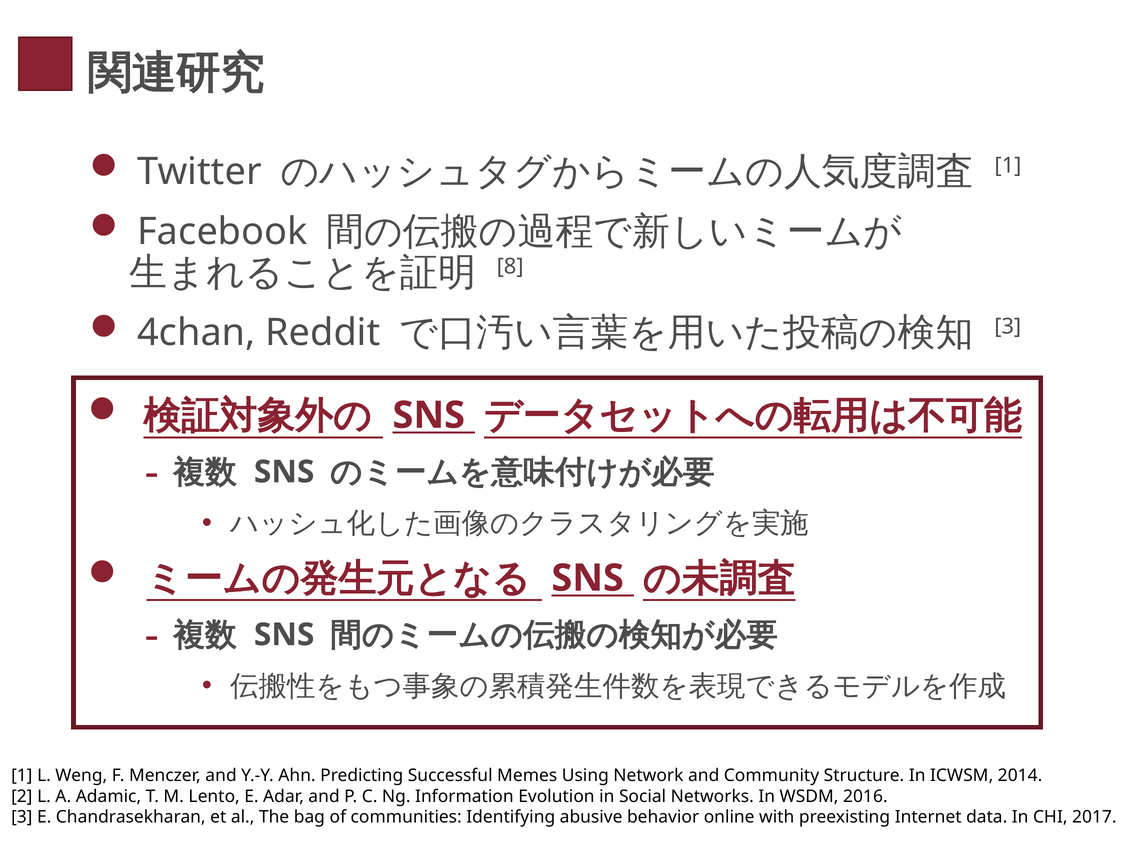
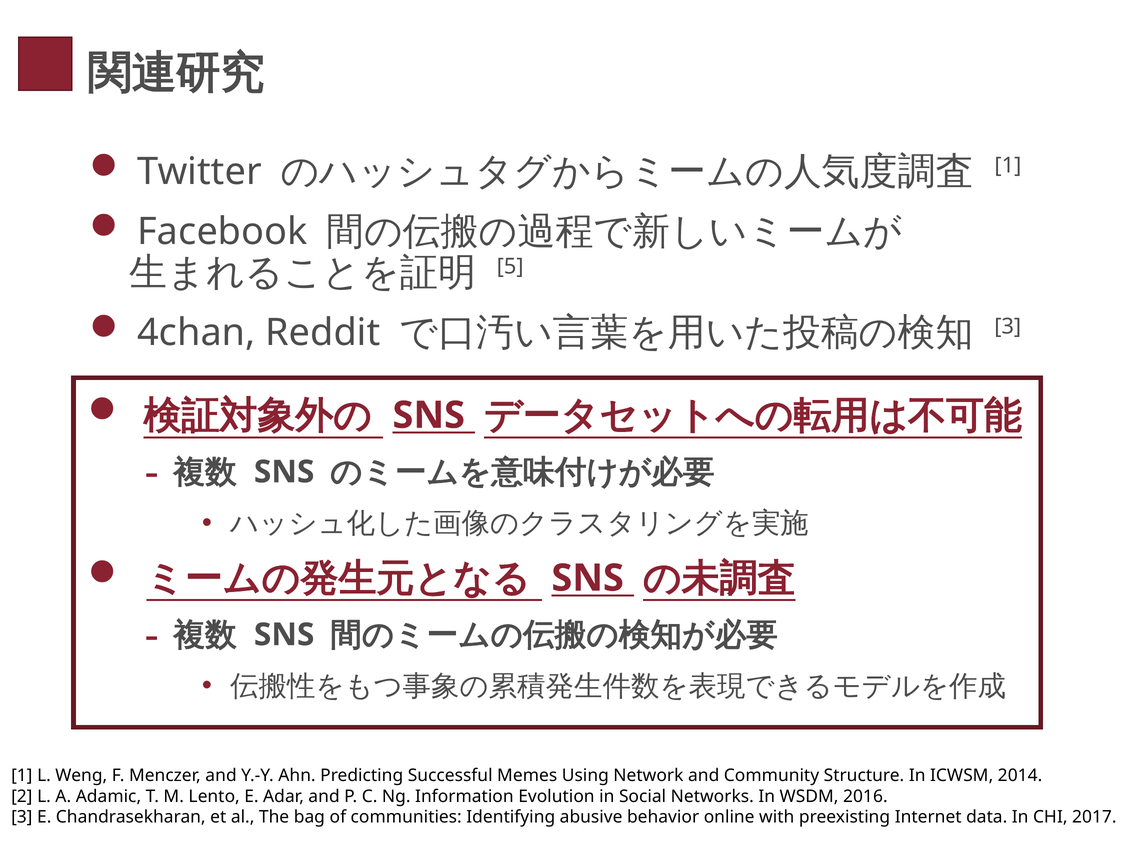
8: 8 -> 5
